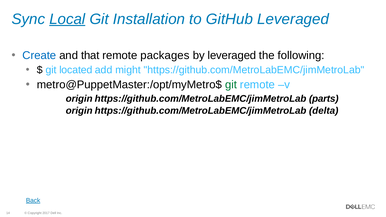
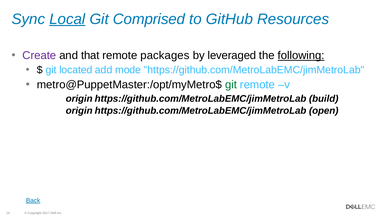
Installation: Installation -> Comprised
GitHub Leveraged: Leveraged -> Resources
Create colour: blue -> purple
following underline: none -> present
might: might -> mode
parts: parts -> build
delta: delta -> open
